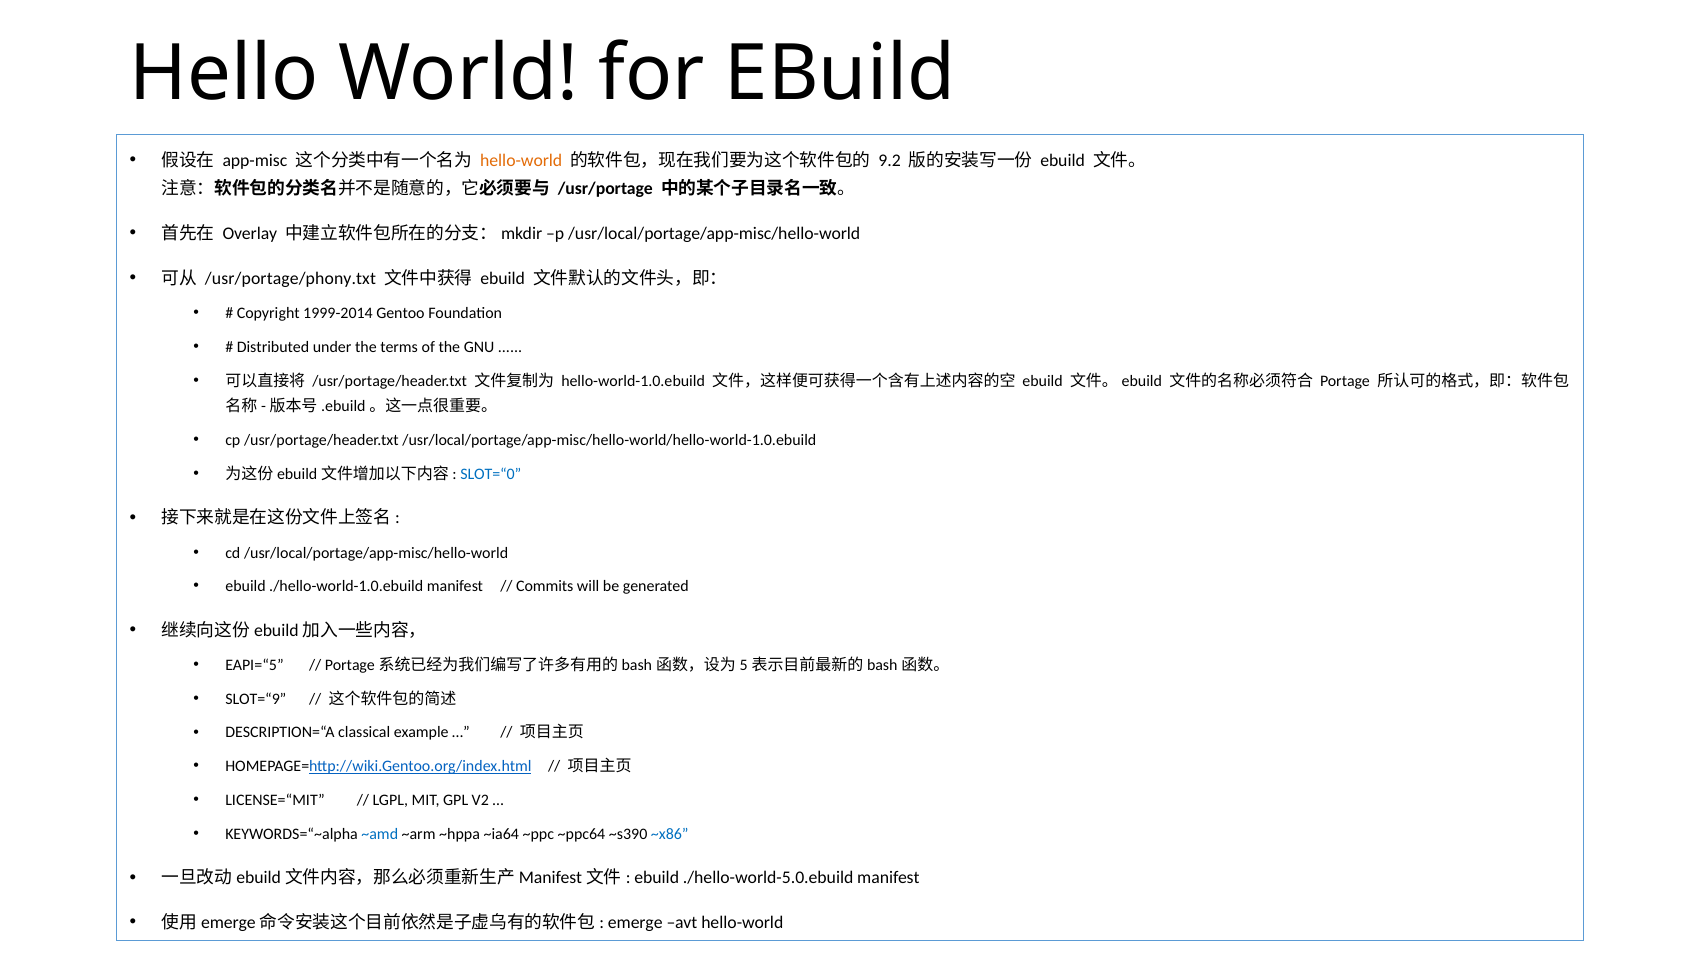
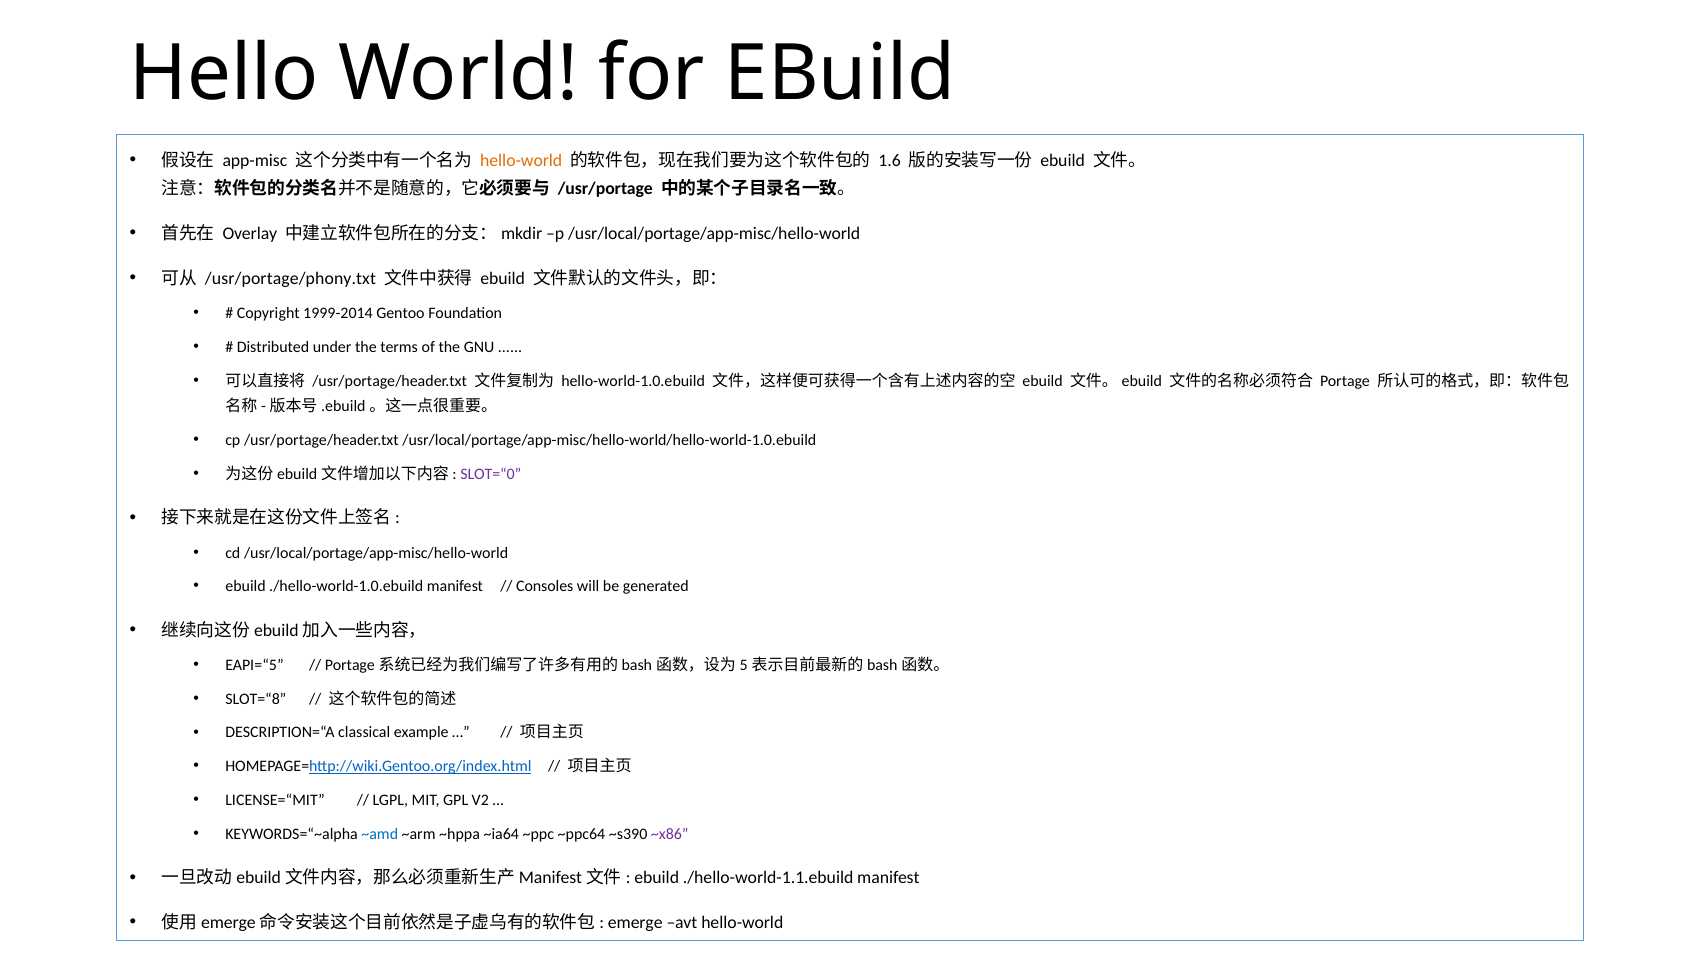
9.2: 9.2 -> 1.6
SLOT=“0 colour: blue -> purple
Commits: Commits -> Consoles
SLOT=“9: SLOT=“9 -> SLOT=“8
~x86 colour: blue -> purple
./hello-world-5.0.ebuild: ./hello-world-5.0.ebuild -> ./hello-world-1.1.ebuild
